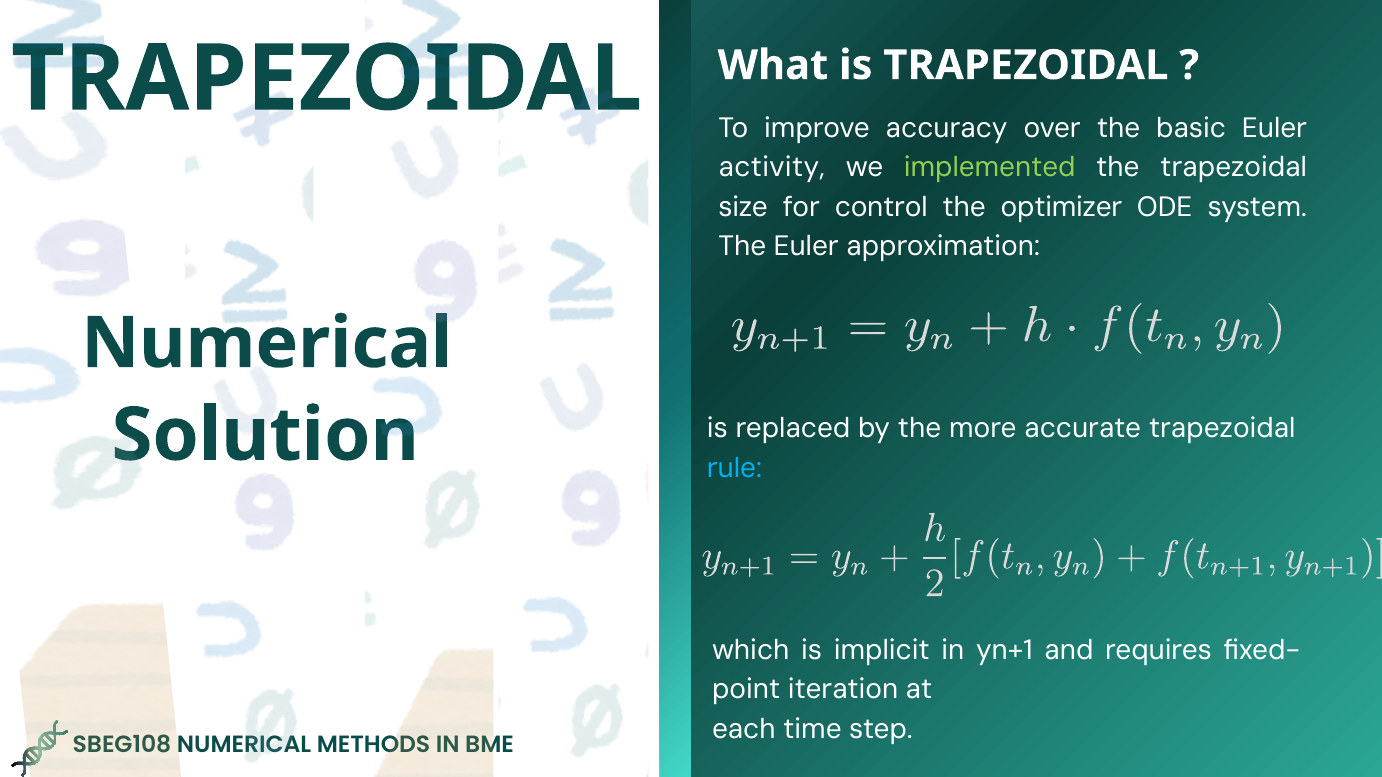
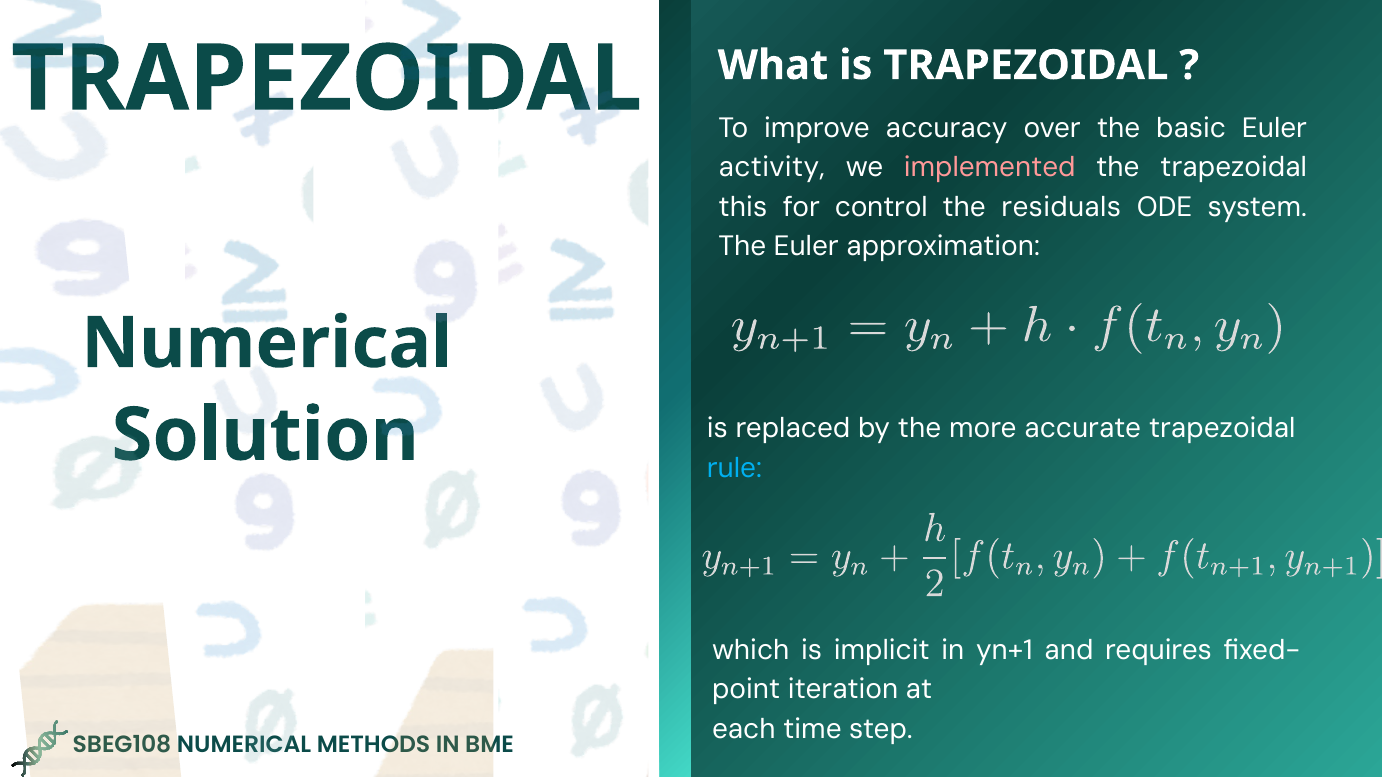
implemented colour: light green -> pink
size: size -> this
optimizer: optimizer -> residuals
